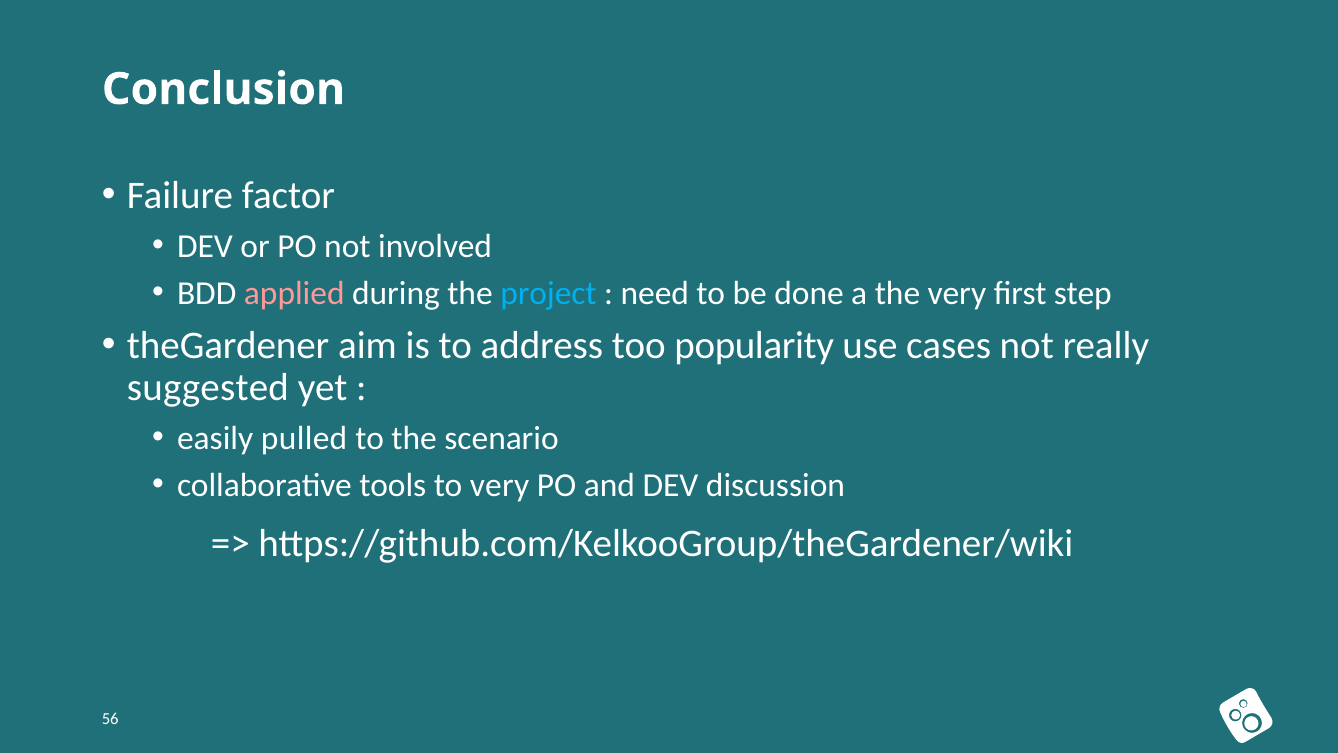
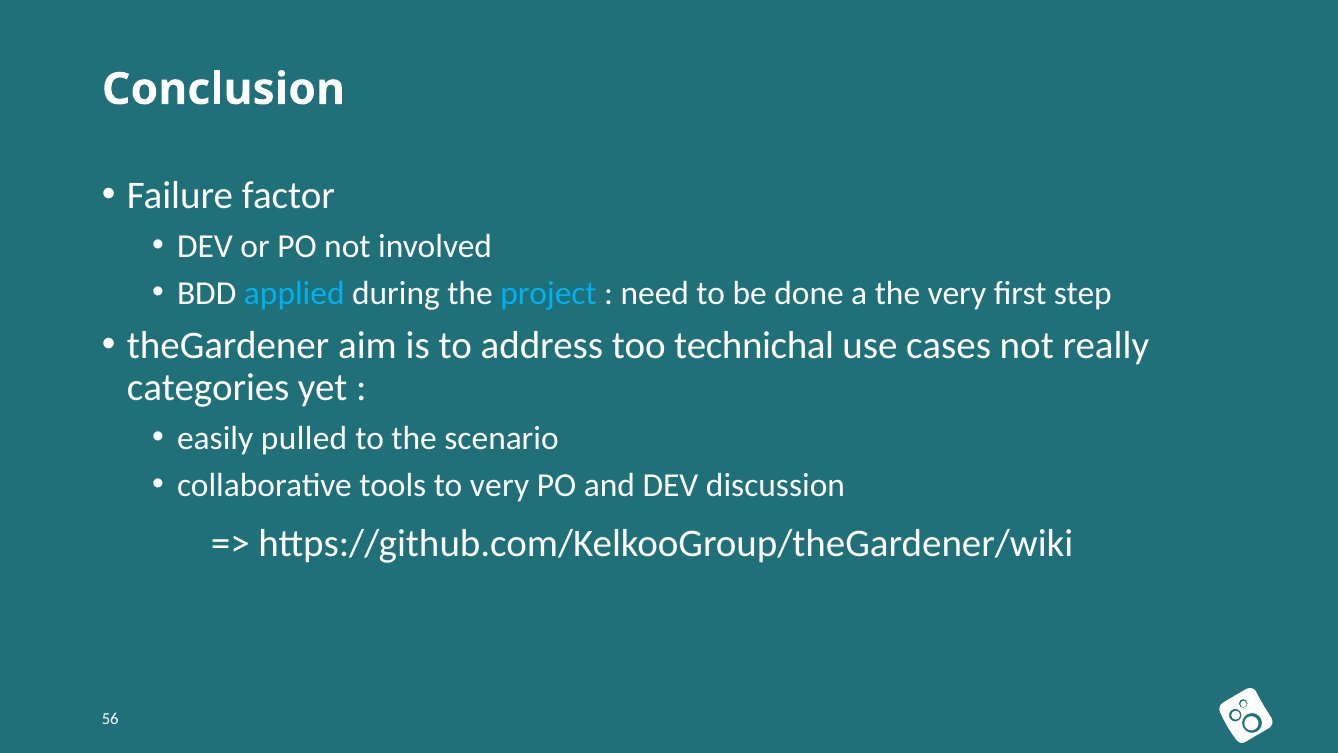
applied colour: pink -> light blue
popularity: popularity -> technichal
suggested: suggested -> categories
